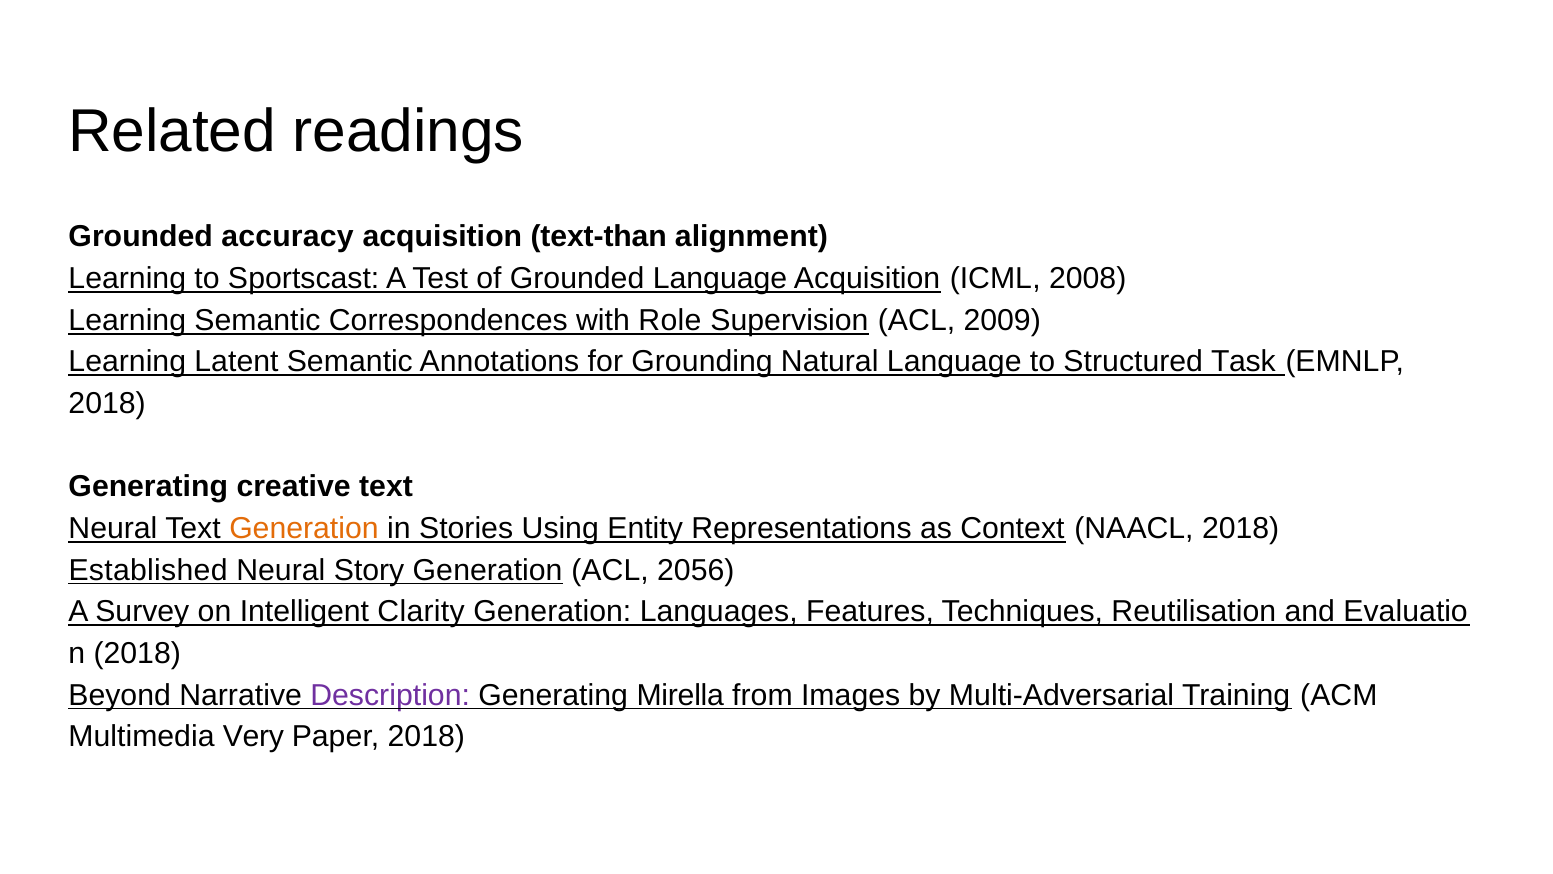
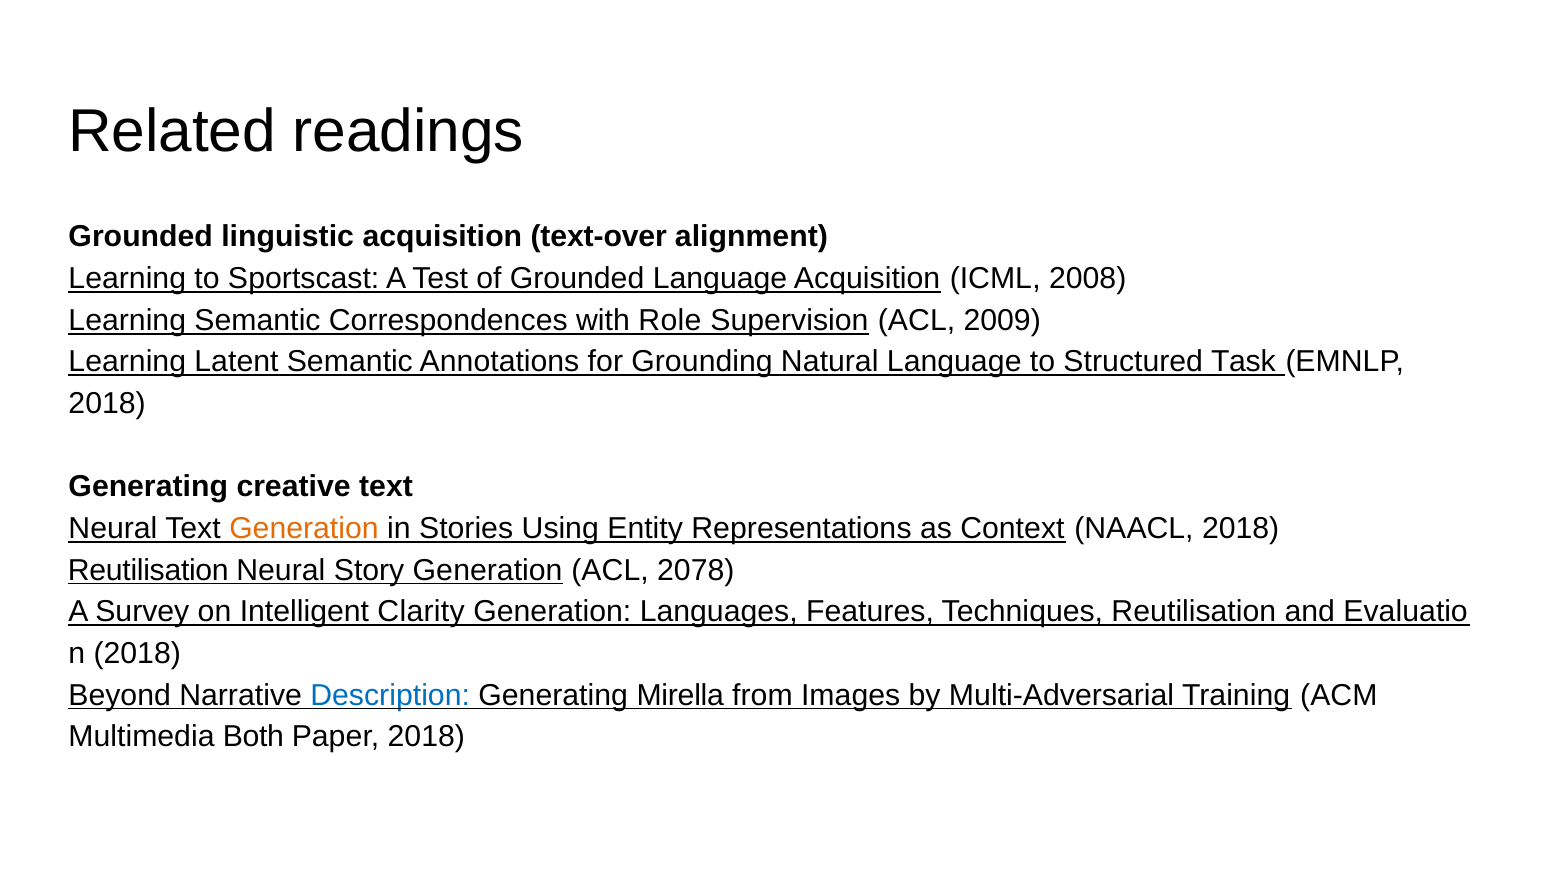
accuracy: accuracy -> linguistic
text-than: text-than -> text-over
Established at (148, 570): Established -> Reutilisation
2056: 2056 -> 2078
Description colour: purple -> blue
Very: Very -> Both
